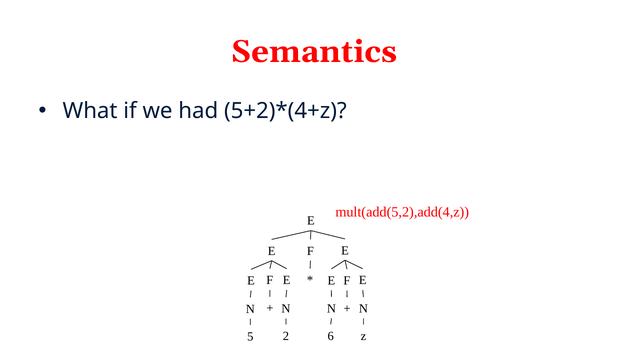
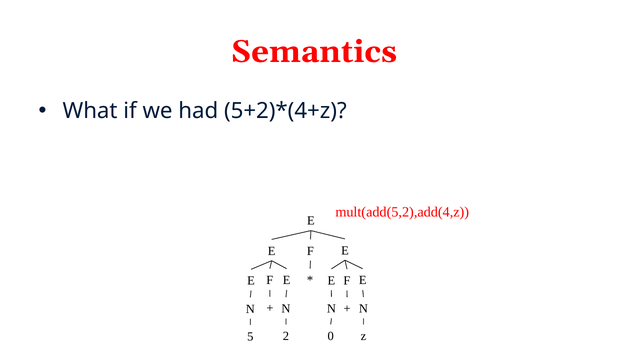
6: 6 -> 0
